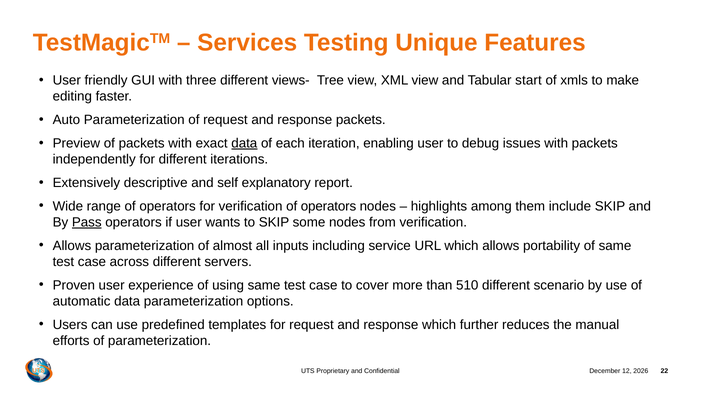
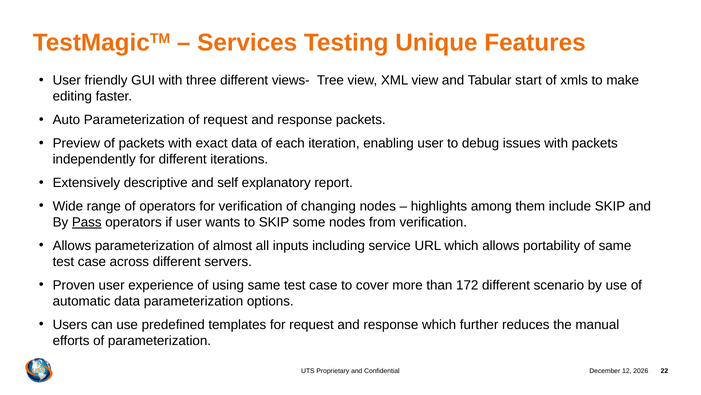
data at (244, 143) underline: present -> none
verification of operators: operators -> changing
510: 510 -> 172
